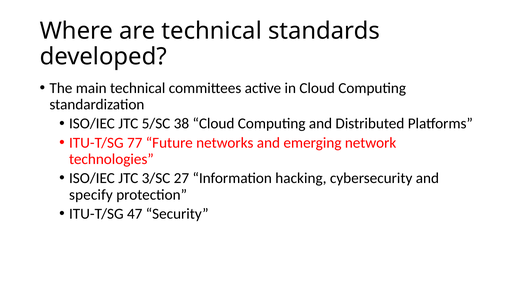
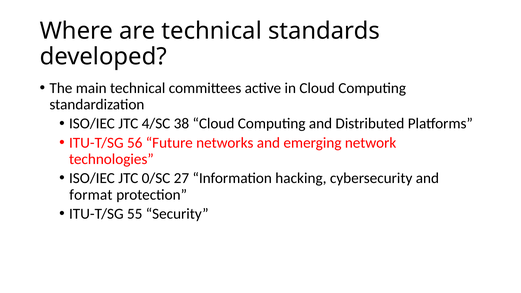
5/SC: 5/SC -> 4/SC
77: 77 -> 56
3/SC: 3/SC -> 0/SC
specify: specify -> format
47: 47 -> 55
